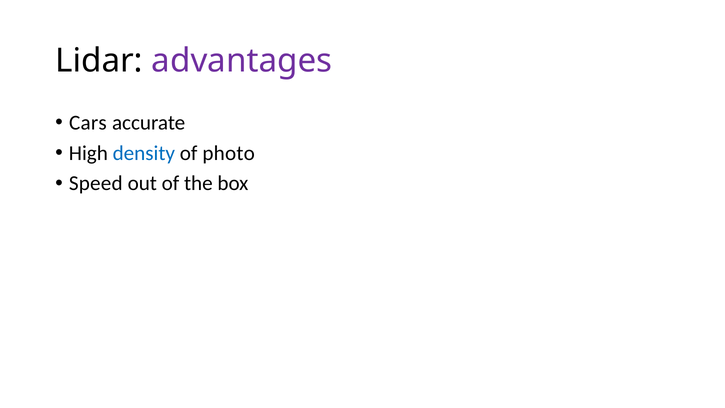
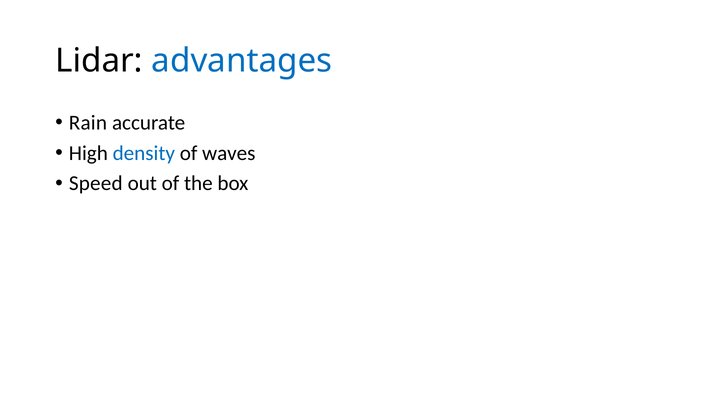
advantages colour: purple -> blue
Cars: Cars -> Rain
photo: photo -> waves
